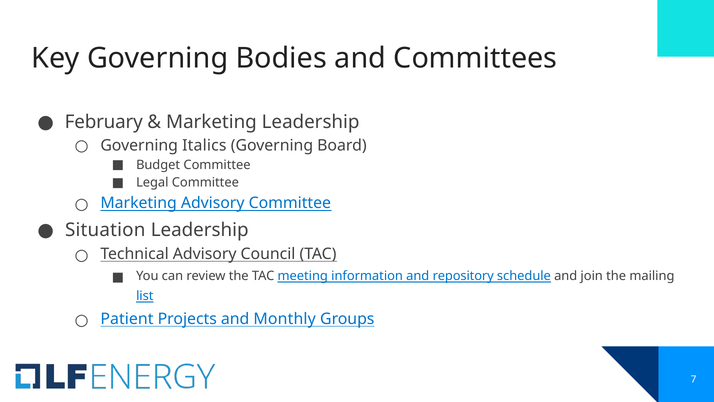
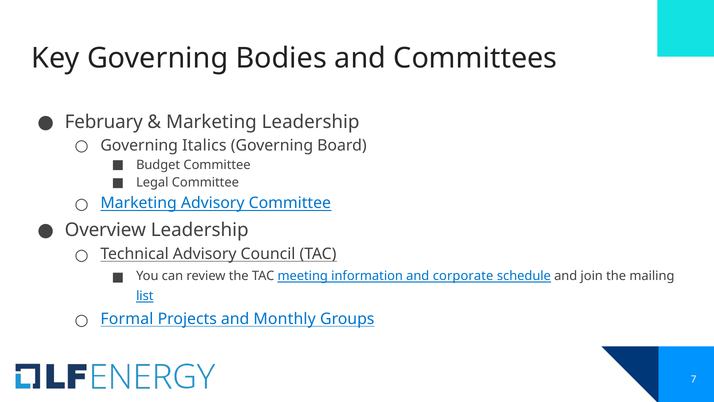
Situation: Situation -> Overview
repository: repository -> corporate
Patient: Patient -> Formal
